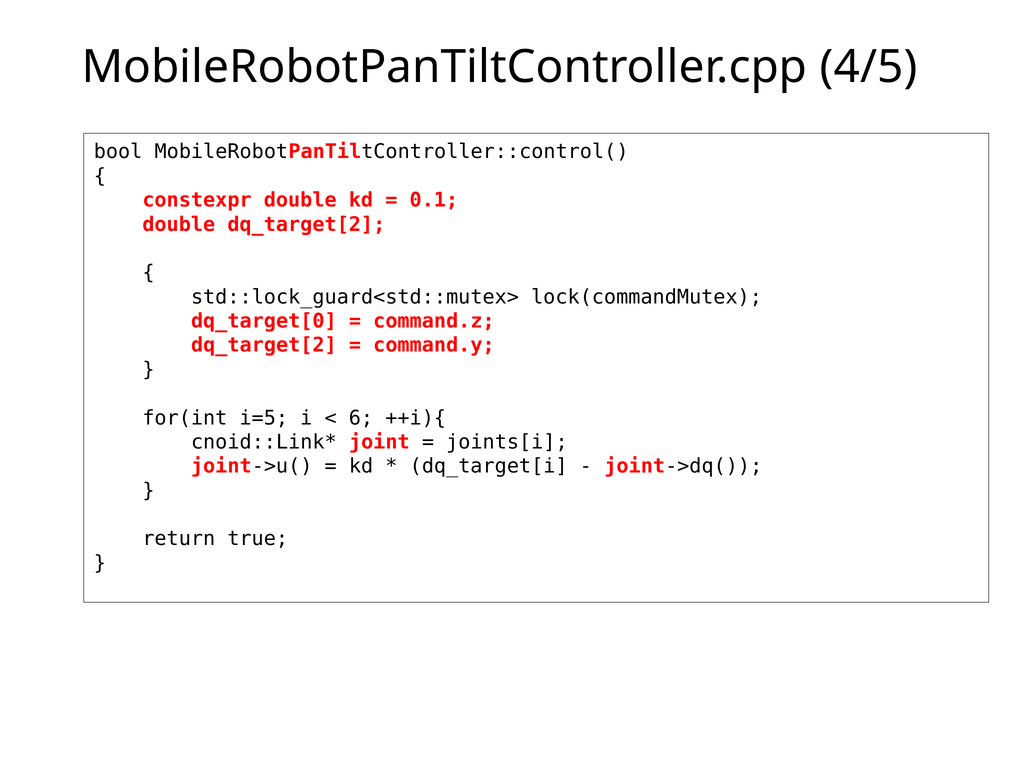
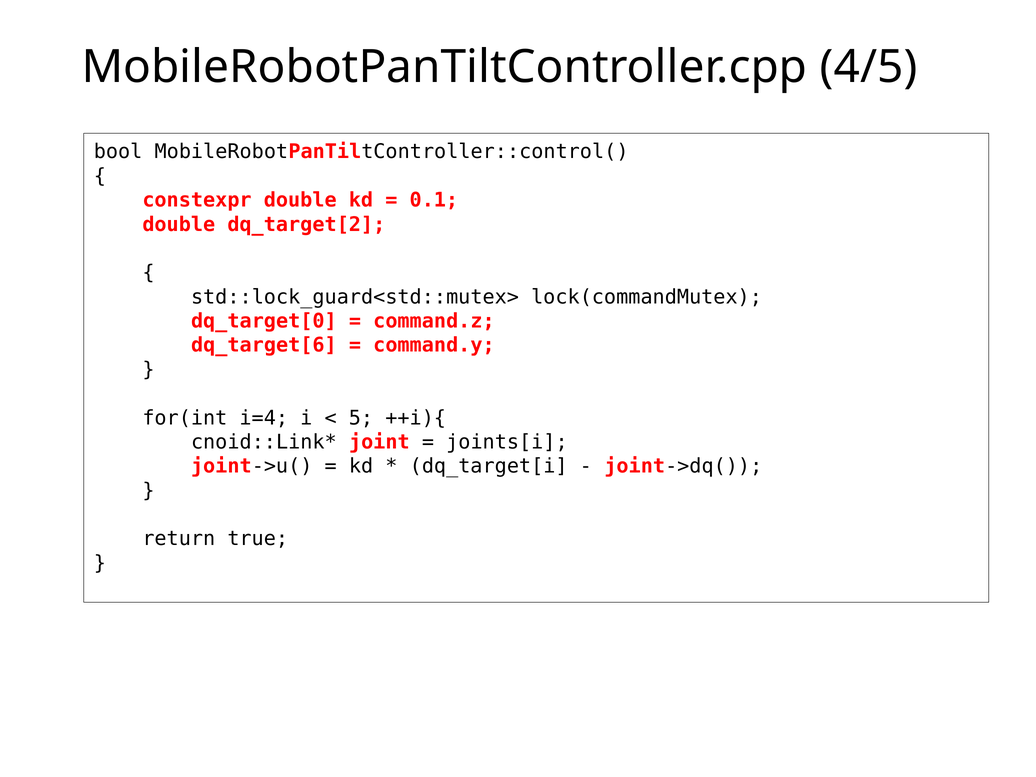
dq_target[2 at (264, 345): dq_target[2 -> dq_target[6
i=5: i=5 -> i=4
6: 6 -> 5
